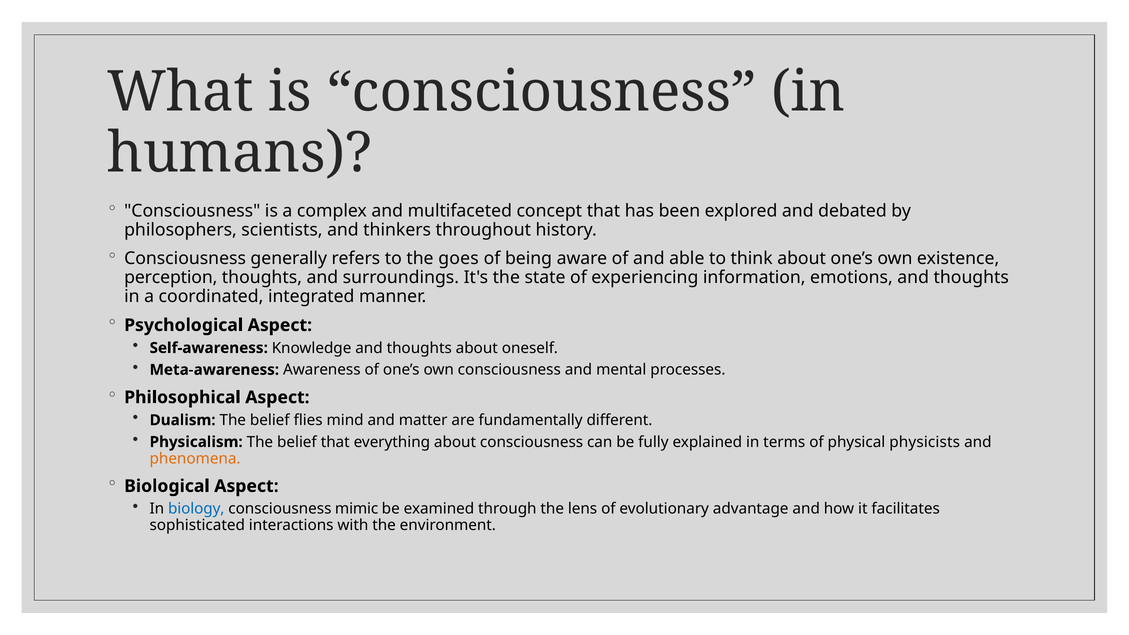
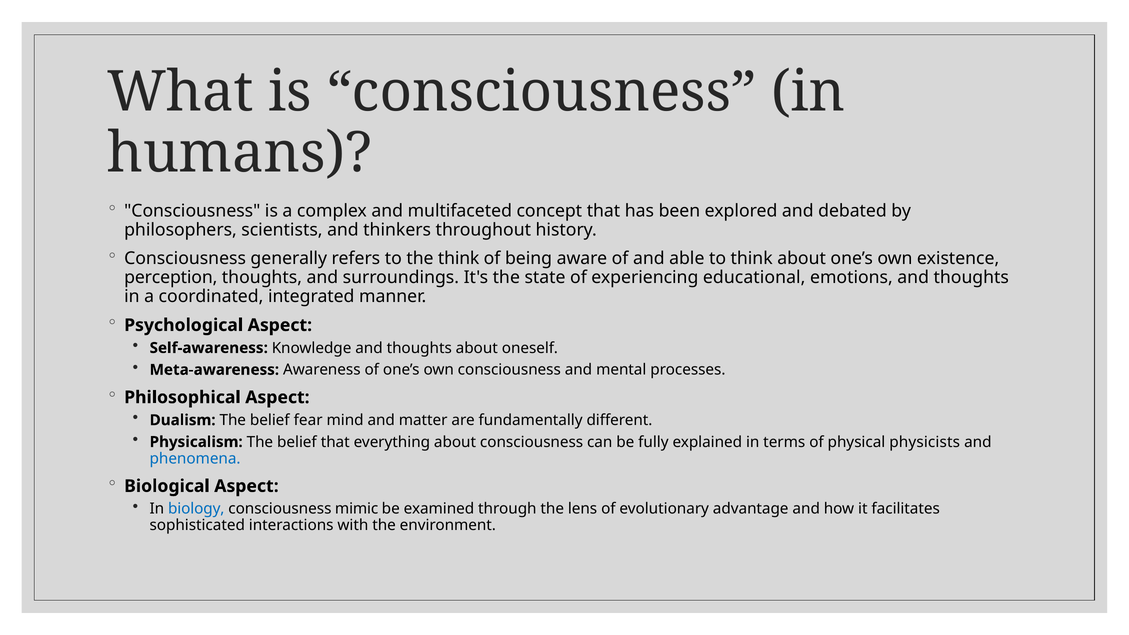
the goes: goes -> think
information: information -> educational
flies: flies -> fear
phenomena colour: orange -> blue
